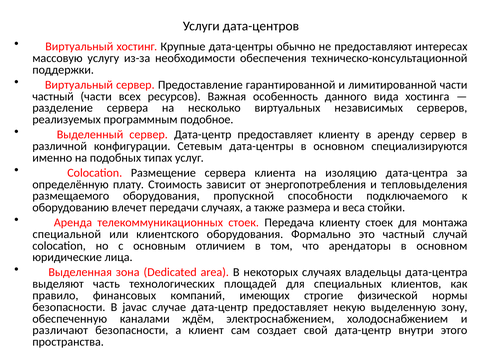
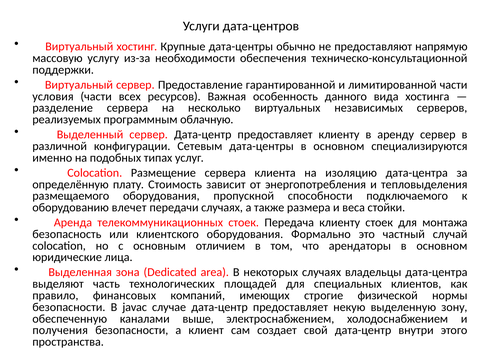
интересах: интересах -> напрямую
частный at (53, 96): частный -> условия
подобное: подобное -> облачную
специальной: специальной -> безопасность
ждём: ждём -> выше
различают: различают -> получения
